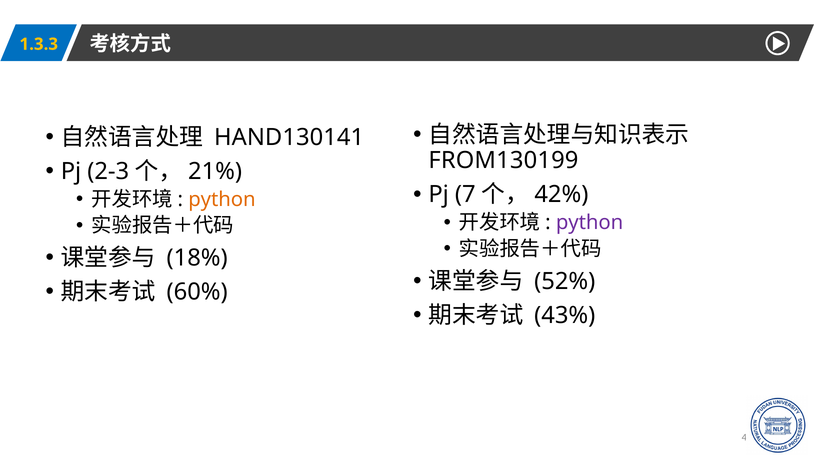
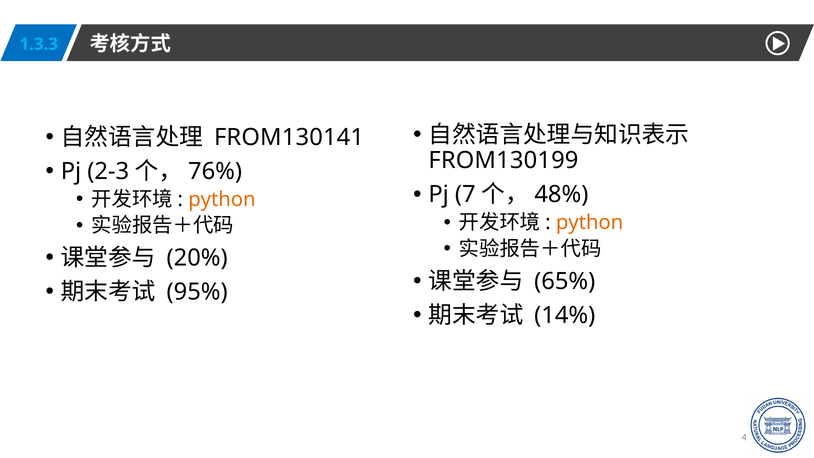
1.3.3 colour: yellow -> light blue
HAND130141: HAND130141 -> FROM130141
21%: 21% -> 76%
42%: 42% -> 48%
python at (590, 223) colour: purple -> orange
18%: 18% -> 20%
52%: 52% -> 65%
60%: 60% -> 95%
43%: 43% -> 14%
